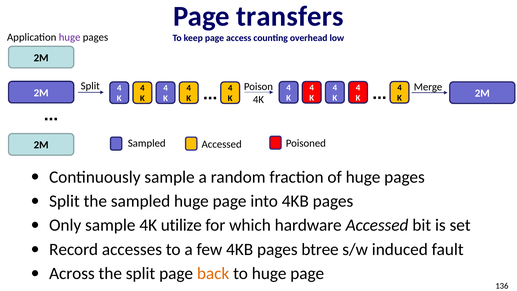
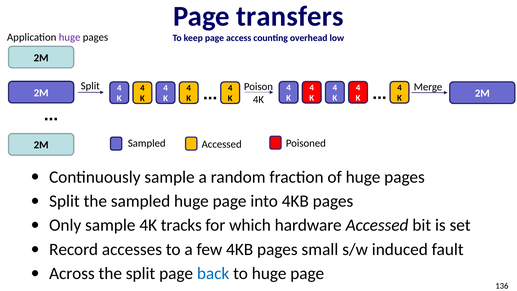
utilize: utilize -> tracks
btree: btree -> small
back colour: orange -> blue
